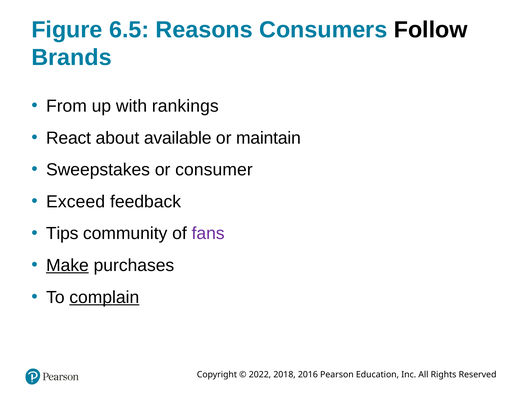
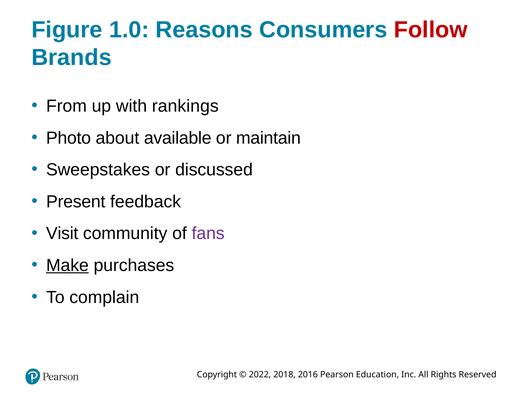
6.5: 6.5 -> 1.0
Follow colour: black -> red
React: React -> Photo
consumer: consumer -> discussed
Exceed: Exceed -> Present
Tips: Tips -> Visit
complain underline: present -> none
